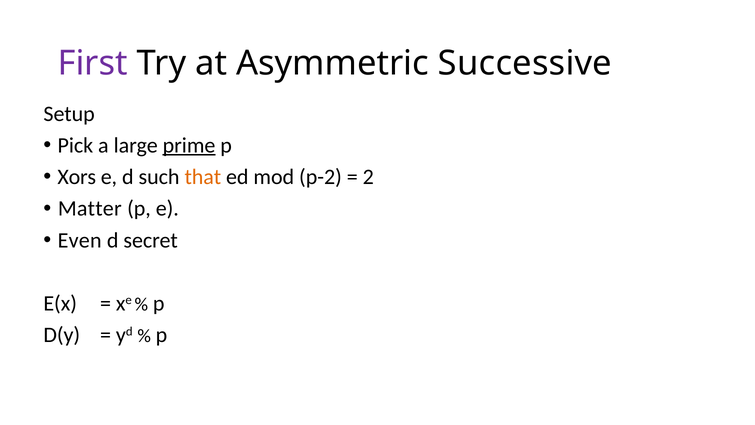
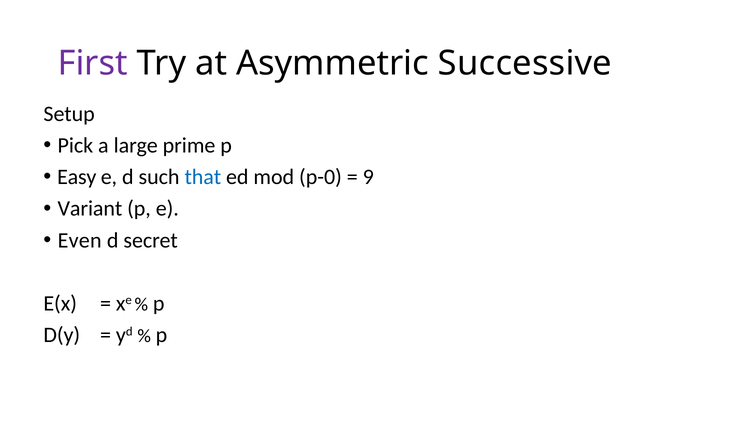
prime underline: present -> none
Xors: Xors -> Easy
that colour: orange -> blue
p-2: p-2 -> p-0
2: 2 -> 9
Matter: Matter -> Variant
